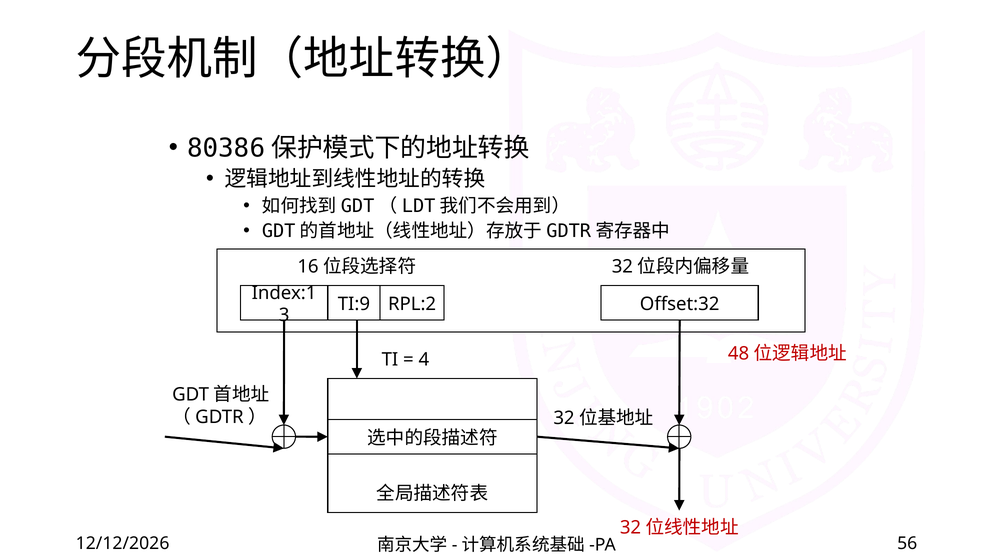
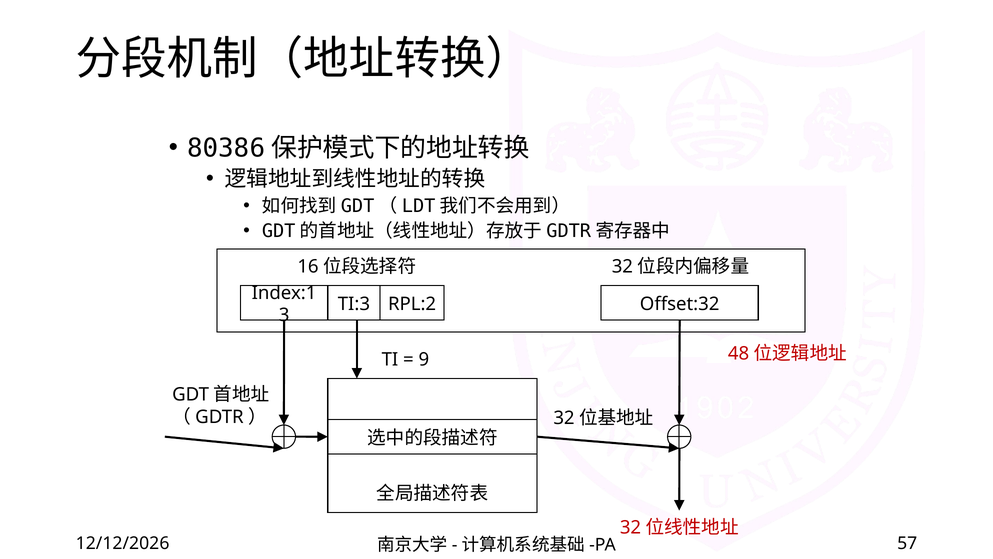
TI:9: TI:9 -> TI:3
4: 4 -> 9
56: 56 -> 57
